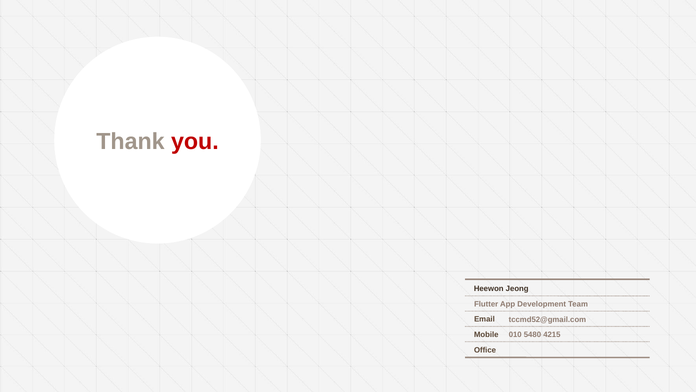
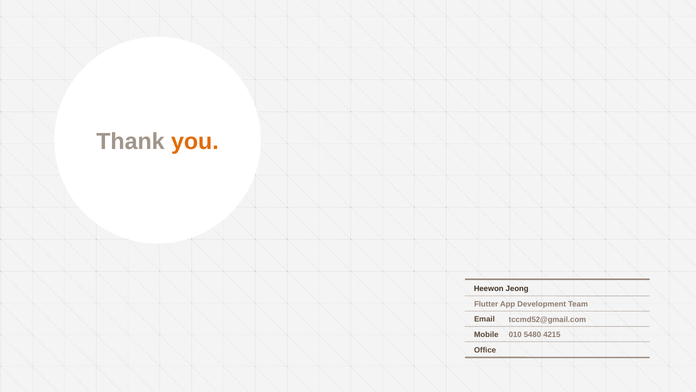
you colour: red -> orange
